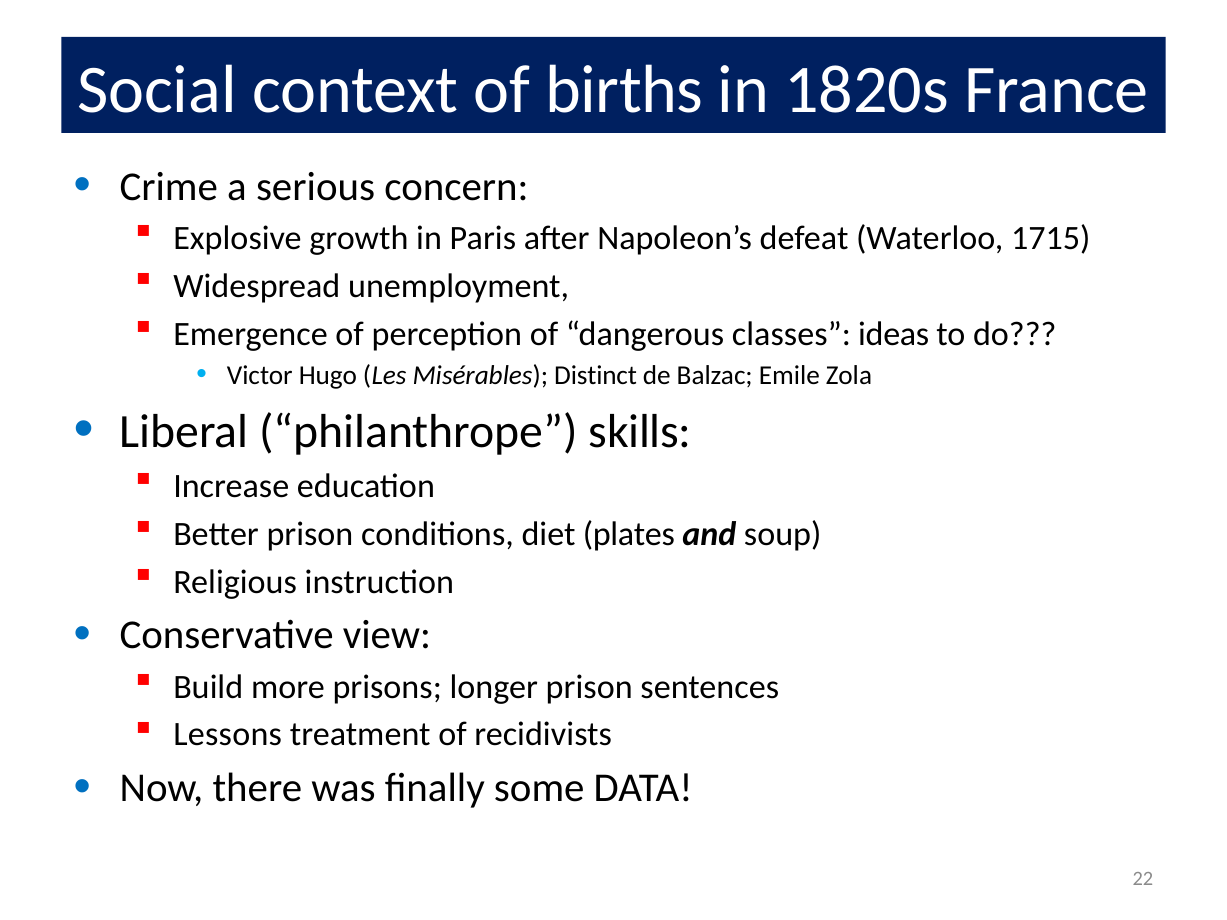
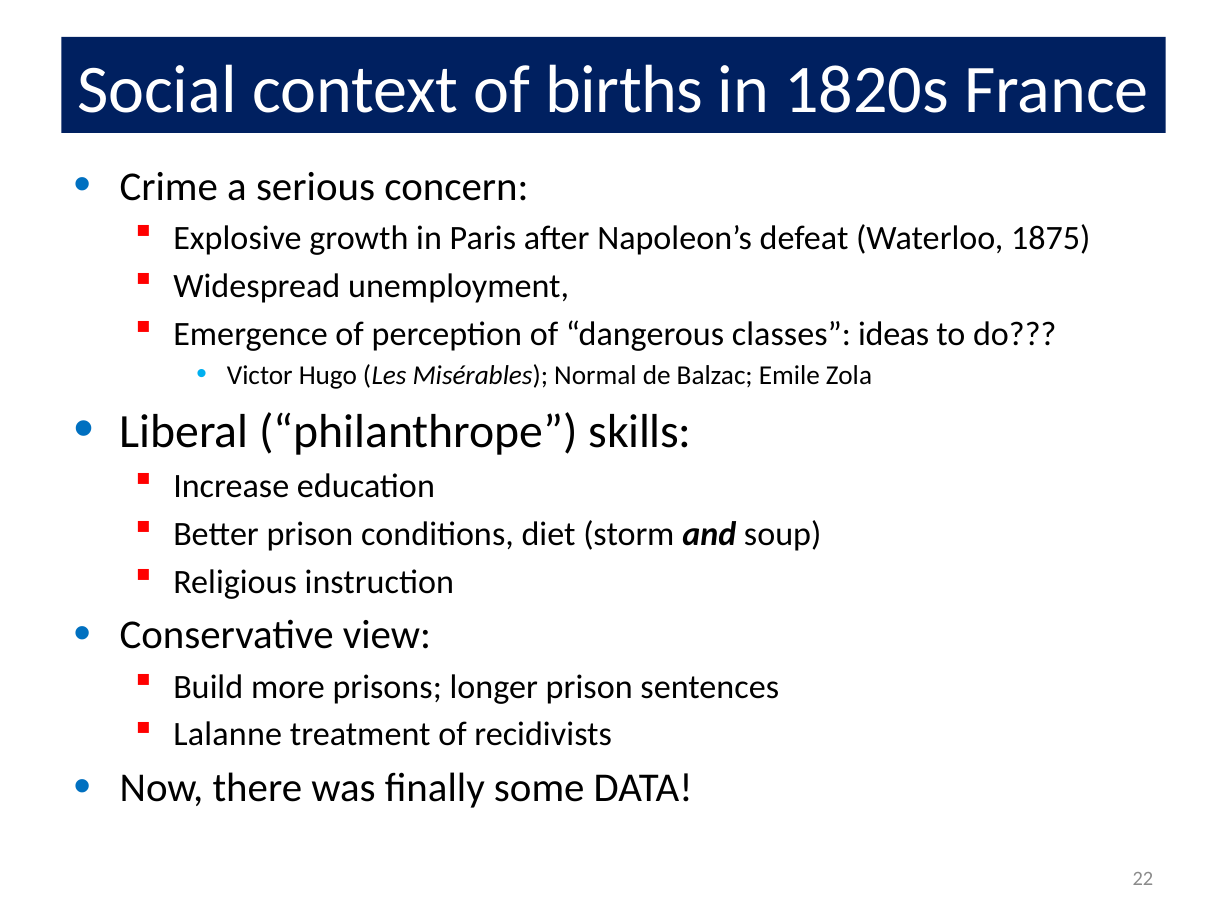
1715: 1715 -> 1875
Distinct: Distinct -> Normal
plates: plates -> storm
Lessons: Lessons -> Lalanne
